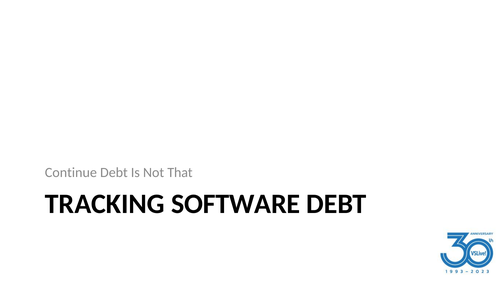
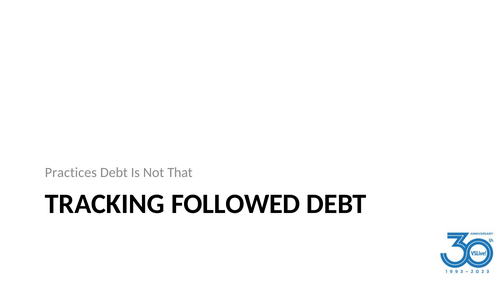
Continue: Continue -> Practices
SOFTWARE: SOFTWARE -> FOLLOWED
